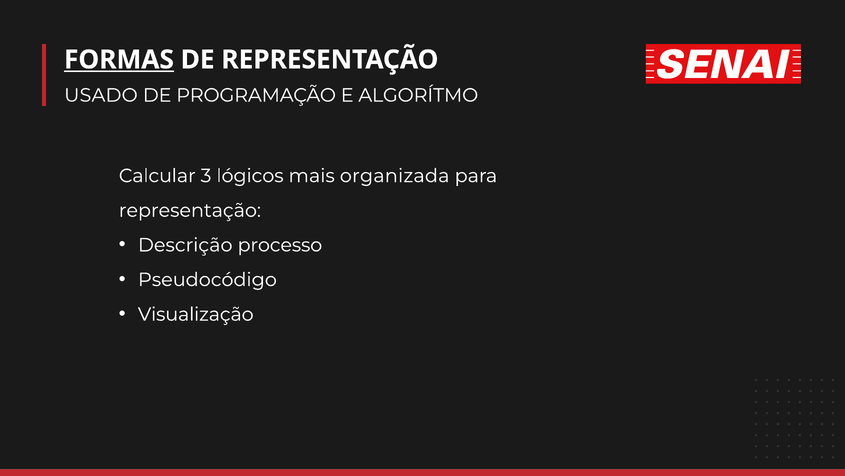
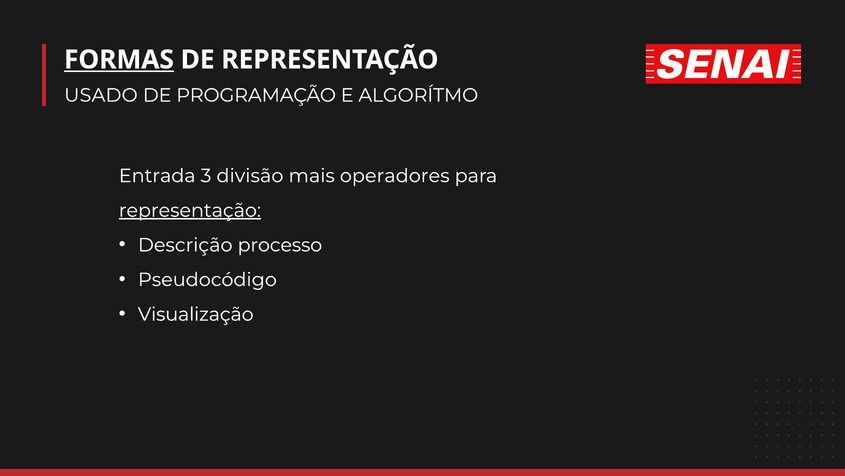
Calcular: Calcular -> Entrada
lógicos: lógicos -> divisão
organizada: organizada -> operadores
representação at (190, 210) underline: none -> present
